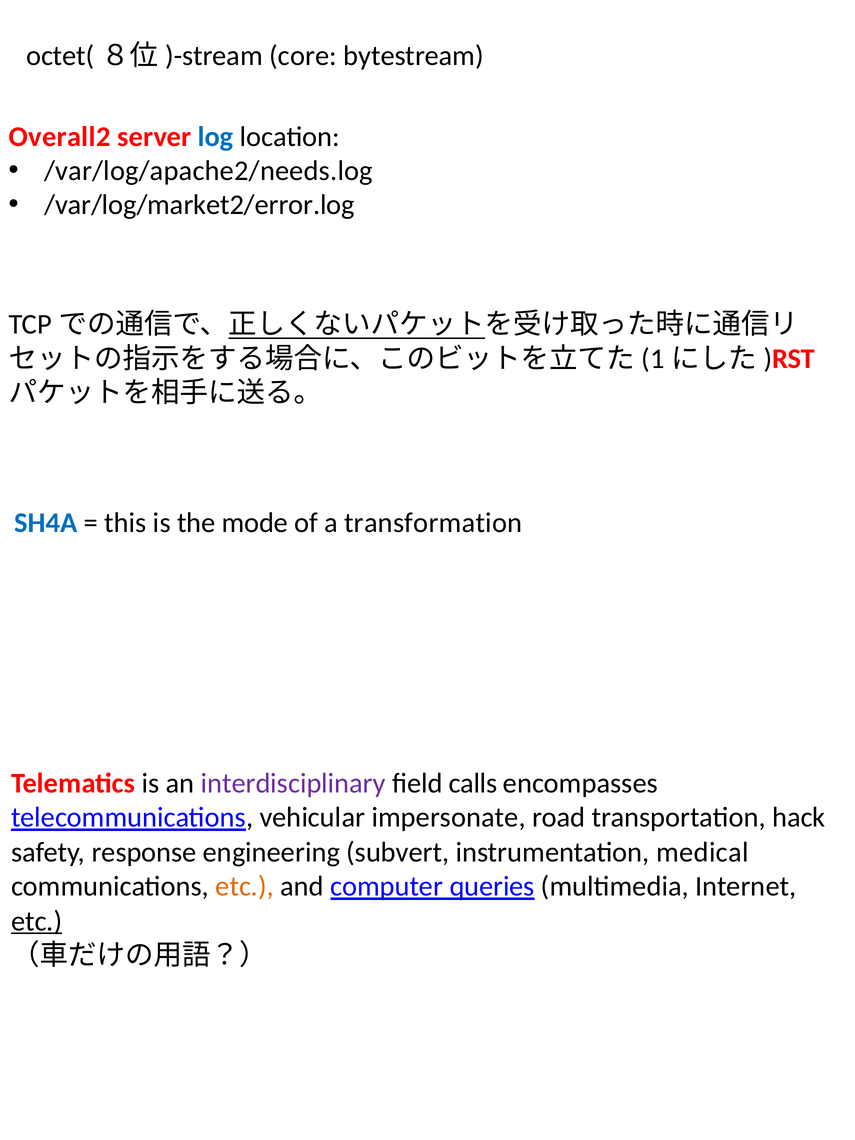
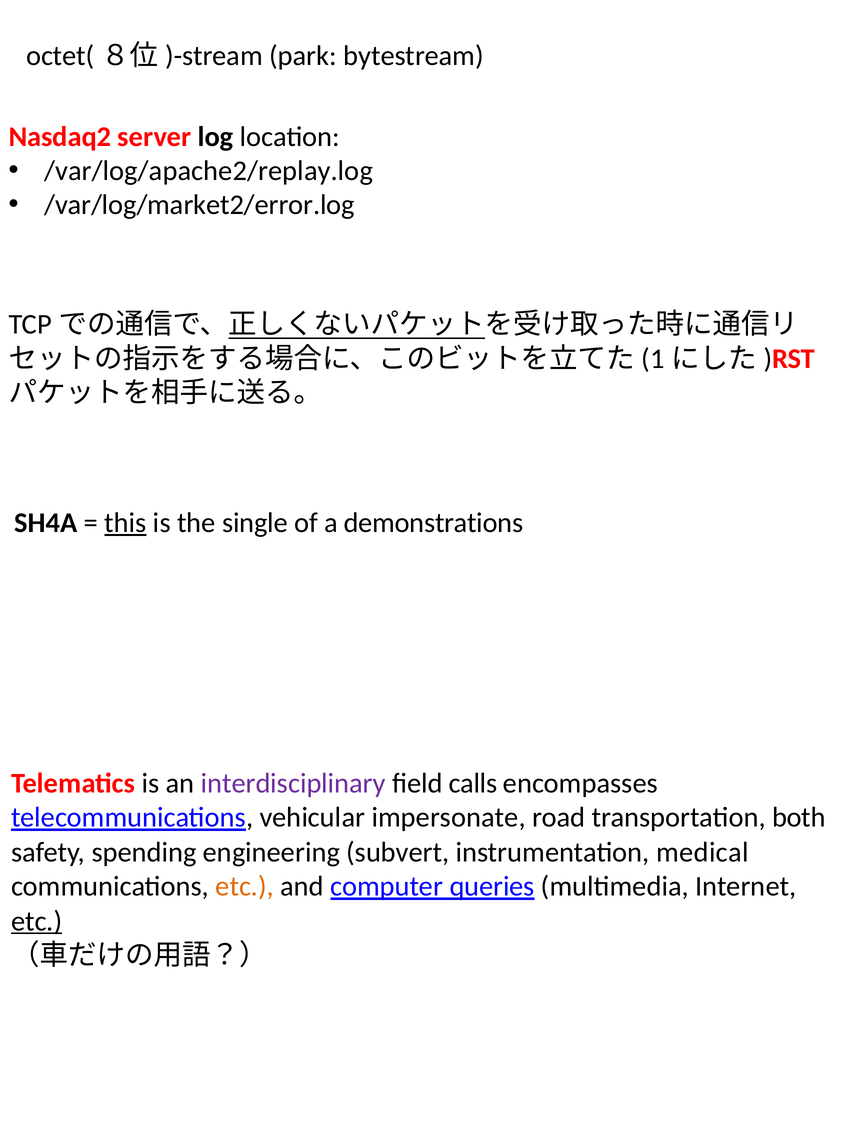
core: core -> park
Overall2: Overall2 -> Nasdaq2
log colour: blue -> black
/var/log/apache2/needs.log: /var/log/apache2/needs.log -> /var/log/apache2/replay.log
SH4A colour: blue -> black
this underline: none -> present
mode: mode -> single
transformation: transformation -> demonstrations
hack: hack -> both
response: response -> spending
